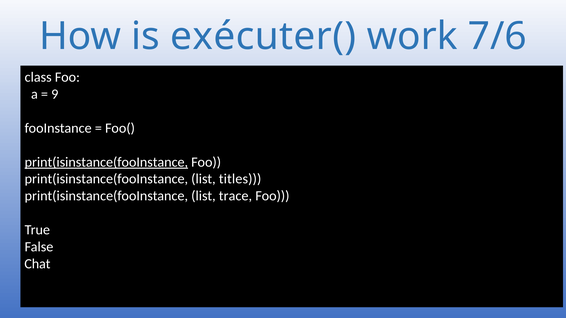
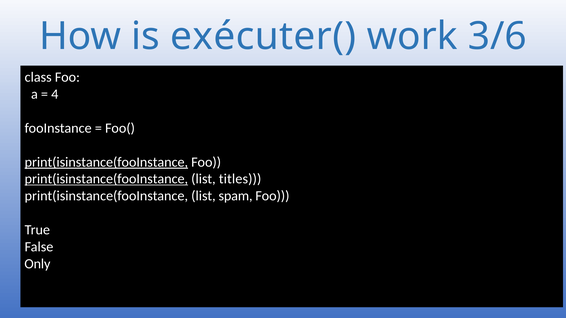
7/6: 7/6 -> 3/6
9: 9 -> 4
print(isinstance(fooInstance at (106, 179) underline: none -> present
trace: trace -> spam
Chat: Chat -> Only
